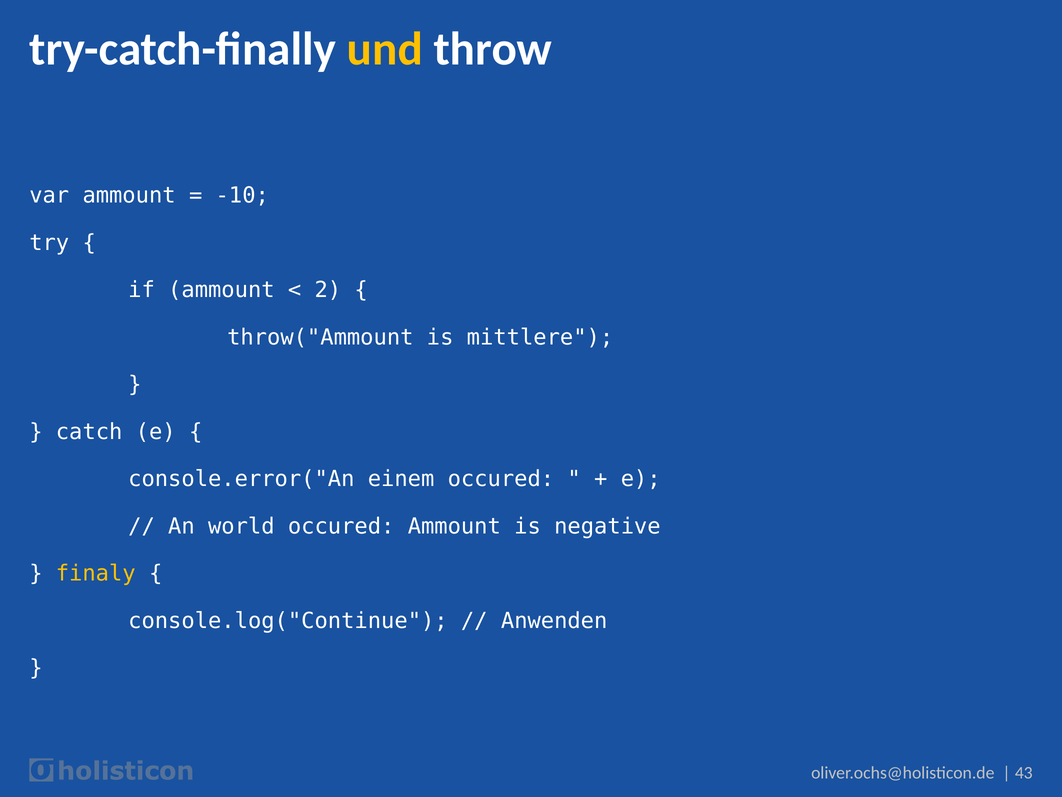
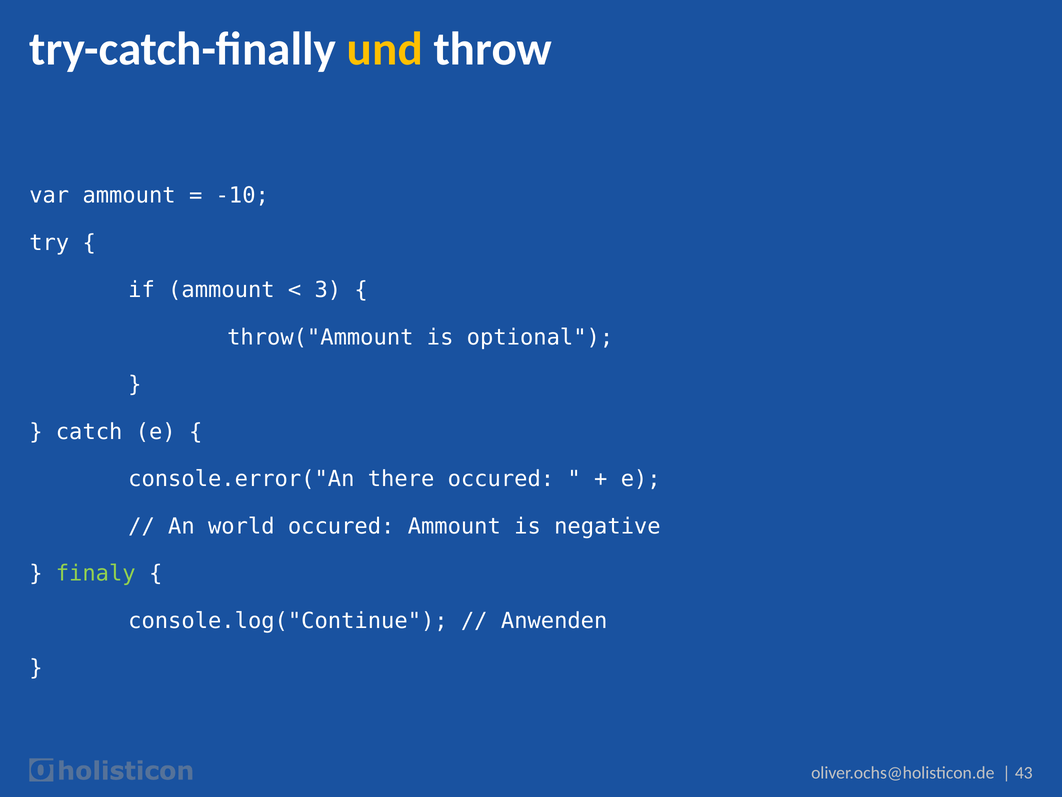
2: 2 -> 3
mittlere: mittlere -> optional
einem: einem -> there
finaly colour: yellow -> light green
